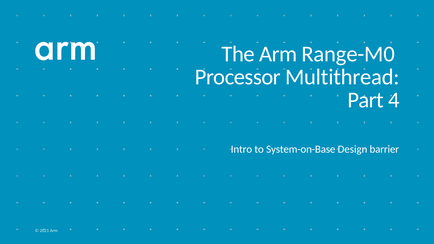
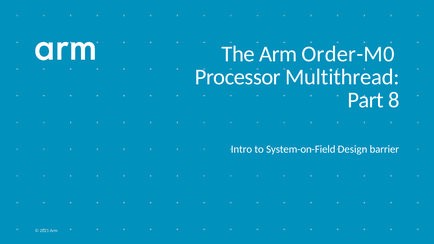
Range-M0: Range-M0 -> Order-M0
4: 4 -> 8
System-on-Base: System-on-Base -> System-on-Field
